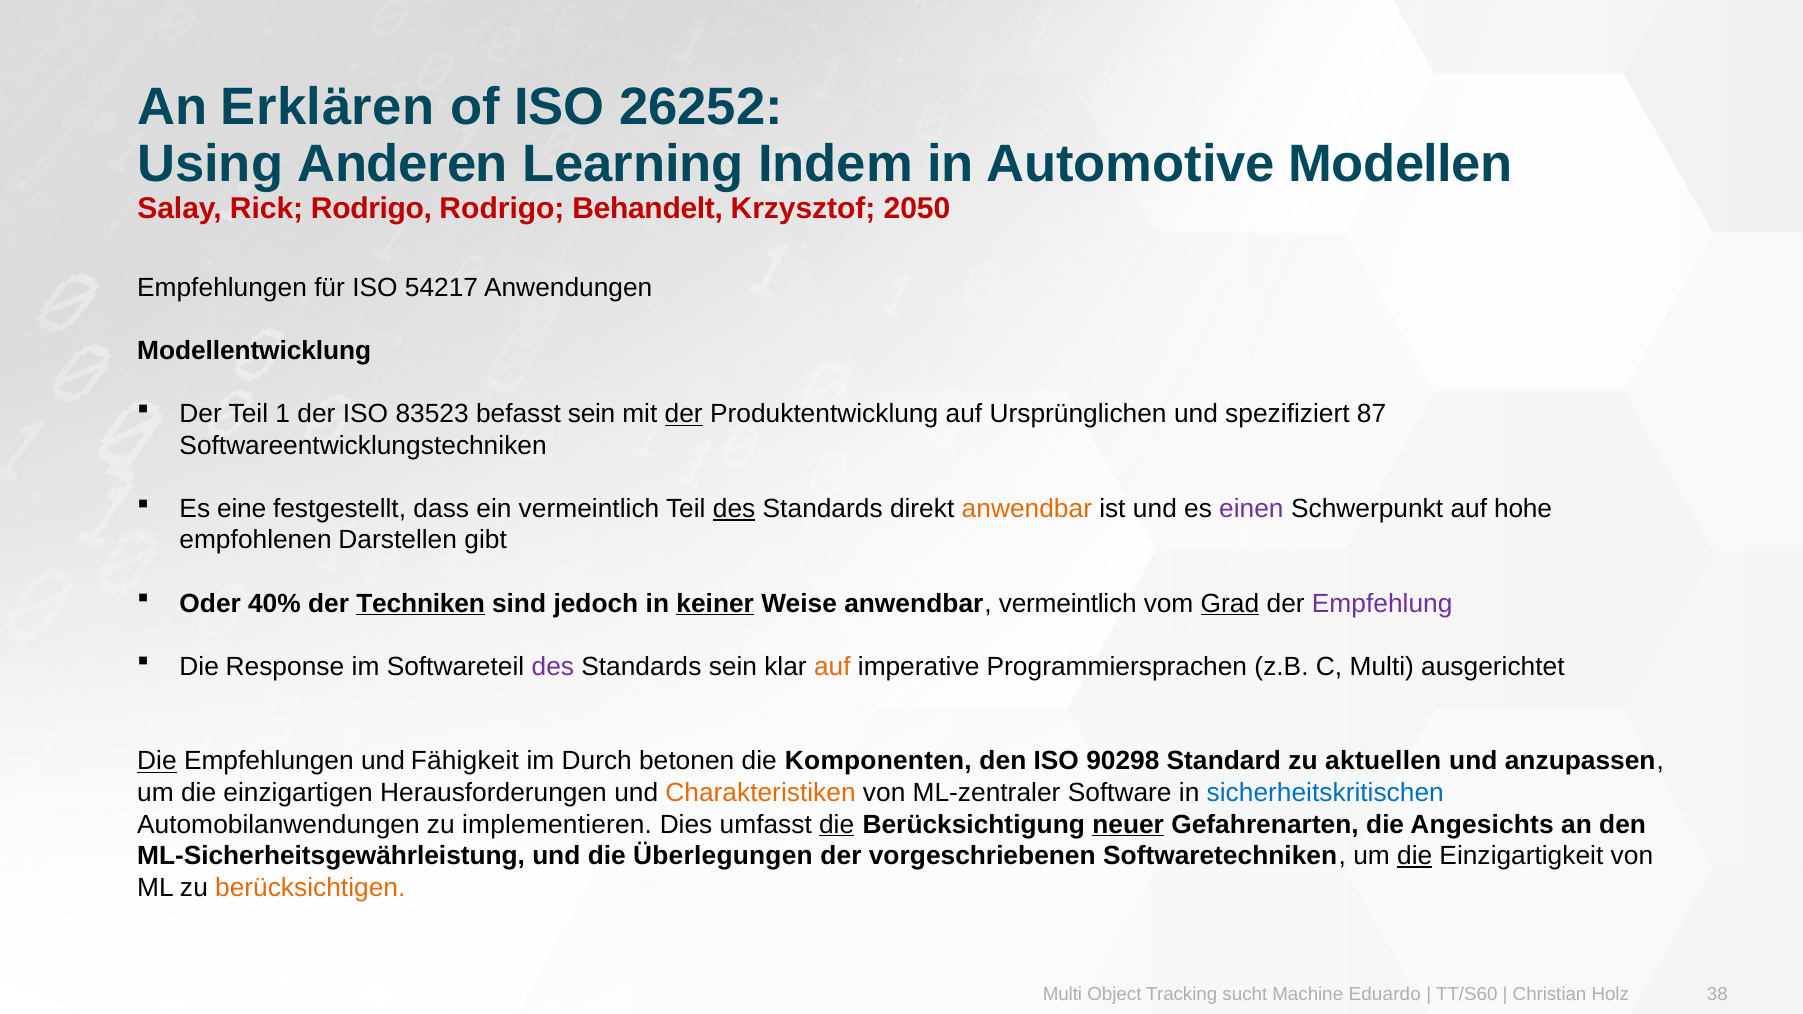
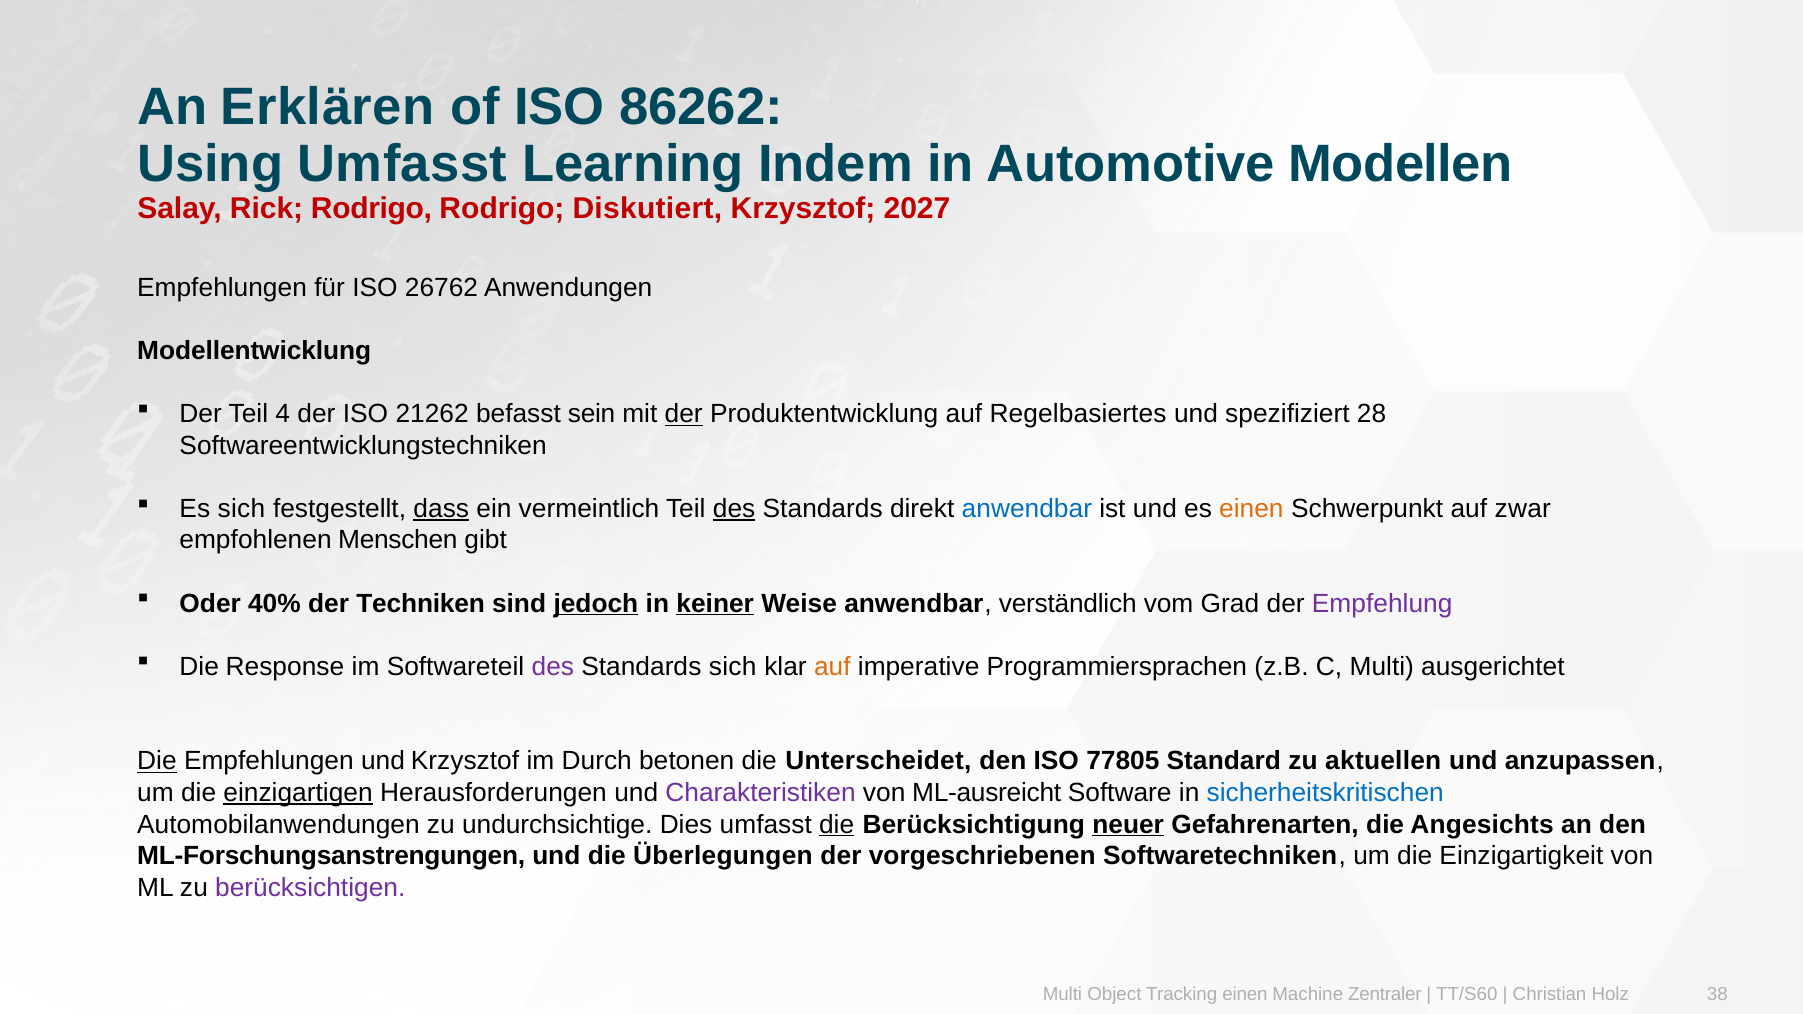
26252: 26252 -> 86262
Using Anderen: Anderen -> Umfasst
Behandelt: Behandelt -> Diskutiert
2050: 2050 -> 2027
54217: 54217 -> 26762
1: 1 -> 4
83523: 83523 -> 21262
Ursprünglichen: Ursprünglichen -> Regelbasiertes
87: 87 -> 28
Es eine: eine -> sich
dass underline: none -> present
anwendbar at (1027, 509) colour: orange -> blue
einen at (1251, 509) colour: purple -> orange
hohe: hohe -> zwar
Darstellen: Darstellen -> Menschen
Techniken underline: present -> none
jedoch underline: none -> present
anwendbar vermeintlich: vermeintlich -> verständlich
Grad underline: present -> none
Standards sein: sein -> sich
und Fähigkeit: Fähigkeit -> Krzysztof
Komponenten: Komponenten -> Unterscheidet
90298: 90298 -> 77805
einzigartigen underline: none -> present
Charakteristiken colour: orange -> purple
ML-zentraler: ML-zentraler -> ML-ausreicht
implementieren: implementieren -> undurchsichtige
ML-Sicherheitsgewährleistung: ML-Sicherheitsgewährleistung -> ML-Forschungsanstrengungen
die at (1415, 856) underline: present -> none
berücksichtigen colour: orange -> purple
sucht at (1245, 995): sucht -> einen
Eduardo: Eduardo -> Zentraler
